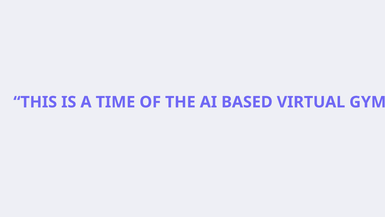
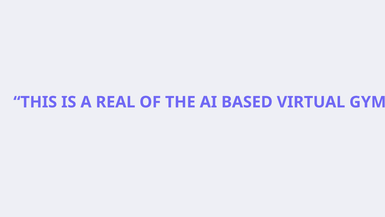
TIME: TIME -> REAL
